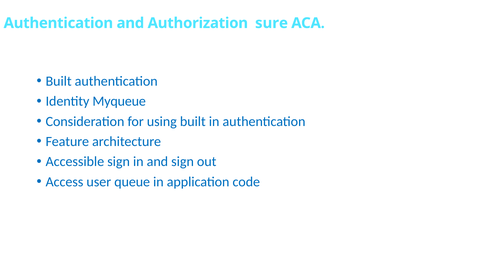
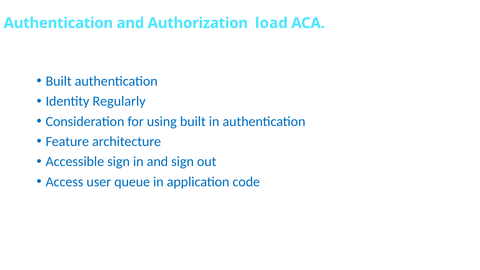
sure: sure -> load
Myqueue: Myqueue -> Regularly
